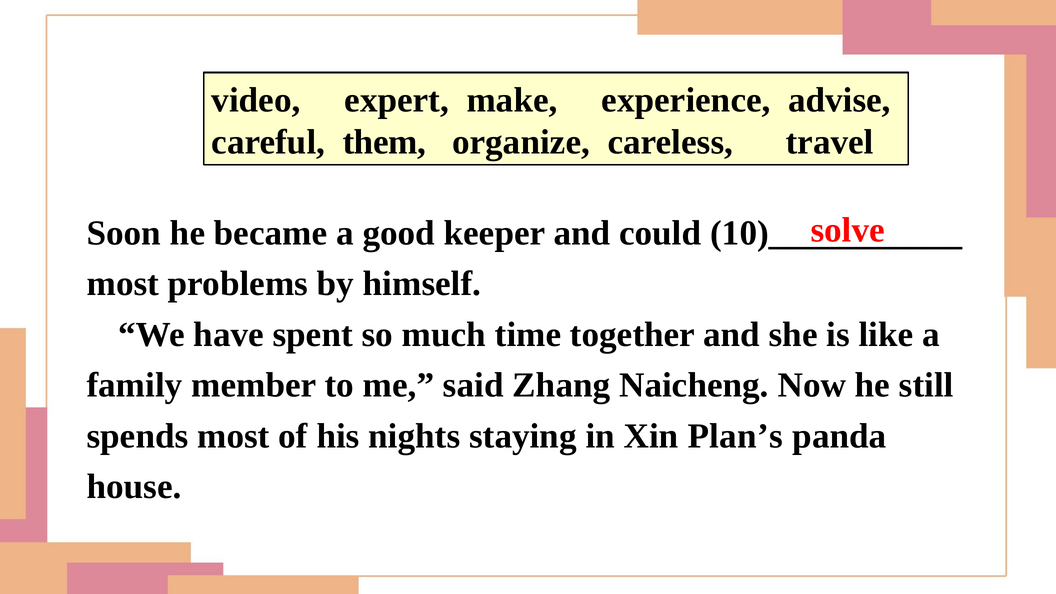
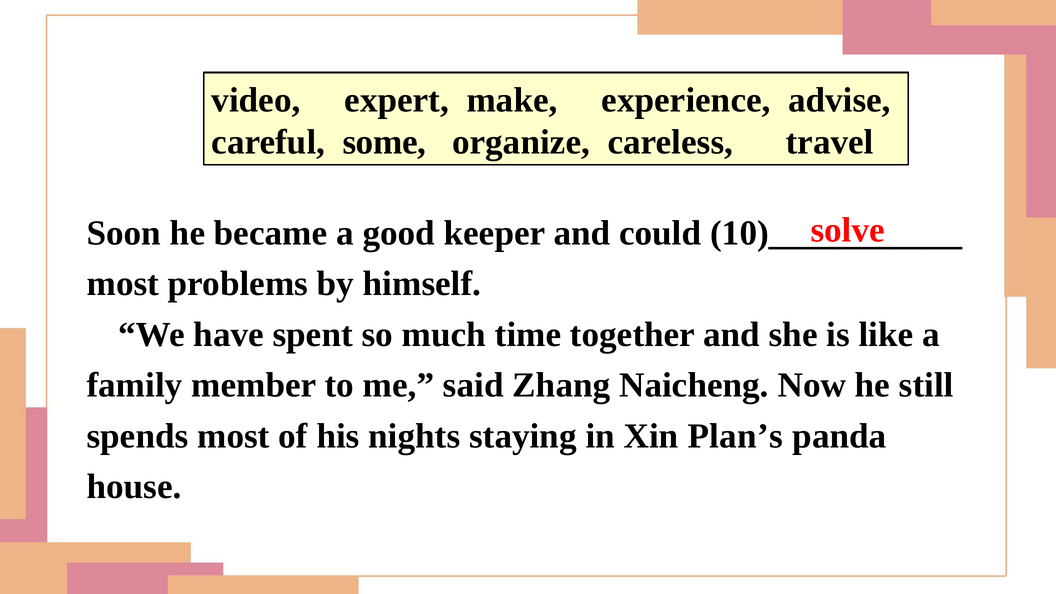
them: them -> some
